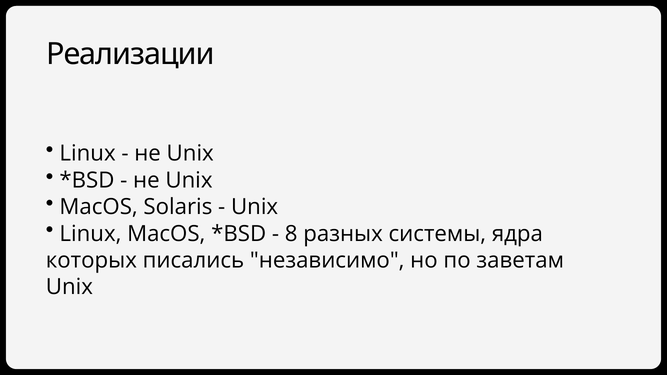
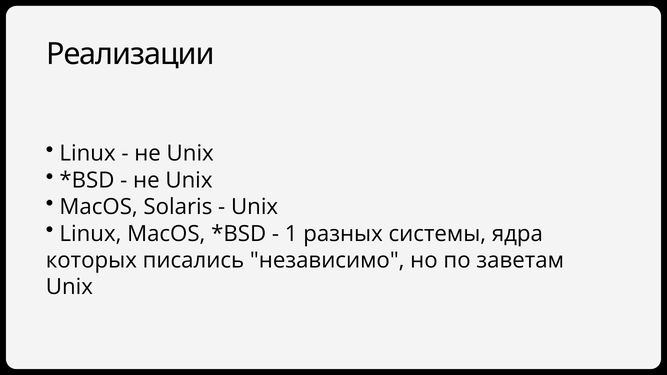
8: 8 -> 1
